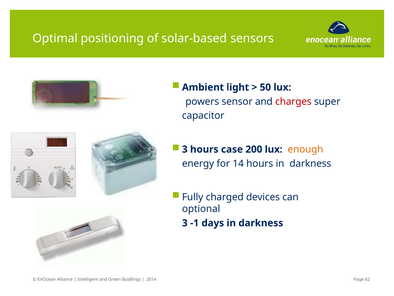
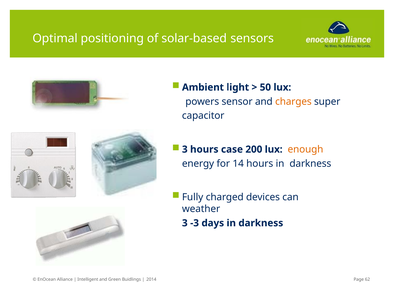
charges colour: red -> orange
optional: optional -> weather
-1: -1 -> -3
